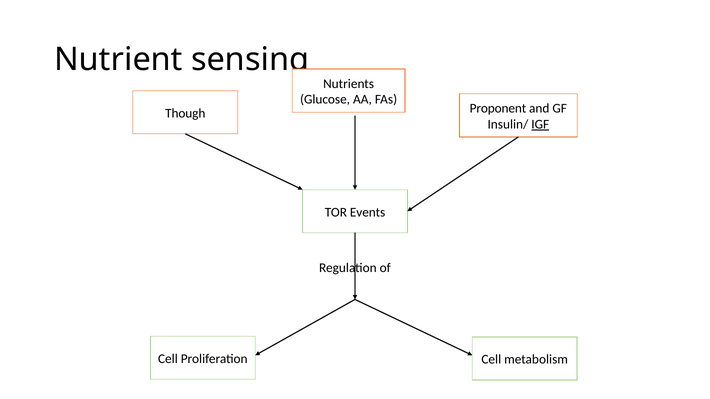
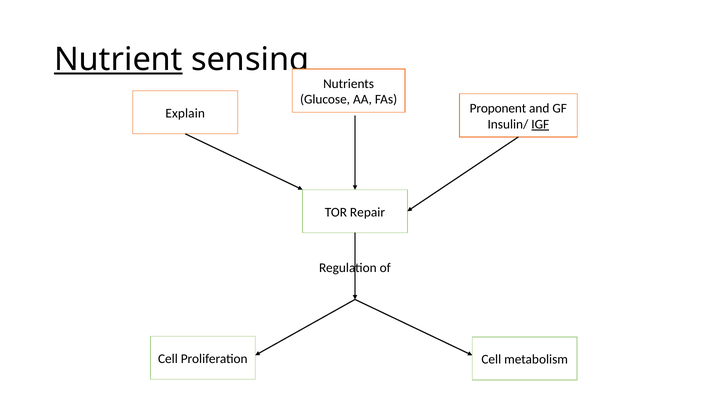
Nutrient underline: none -> present
Though: Though -> Explain
Events: Events -> Repair
